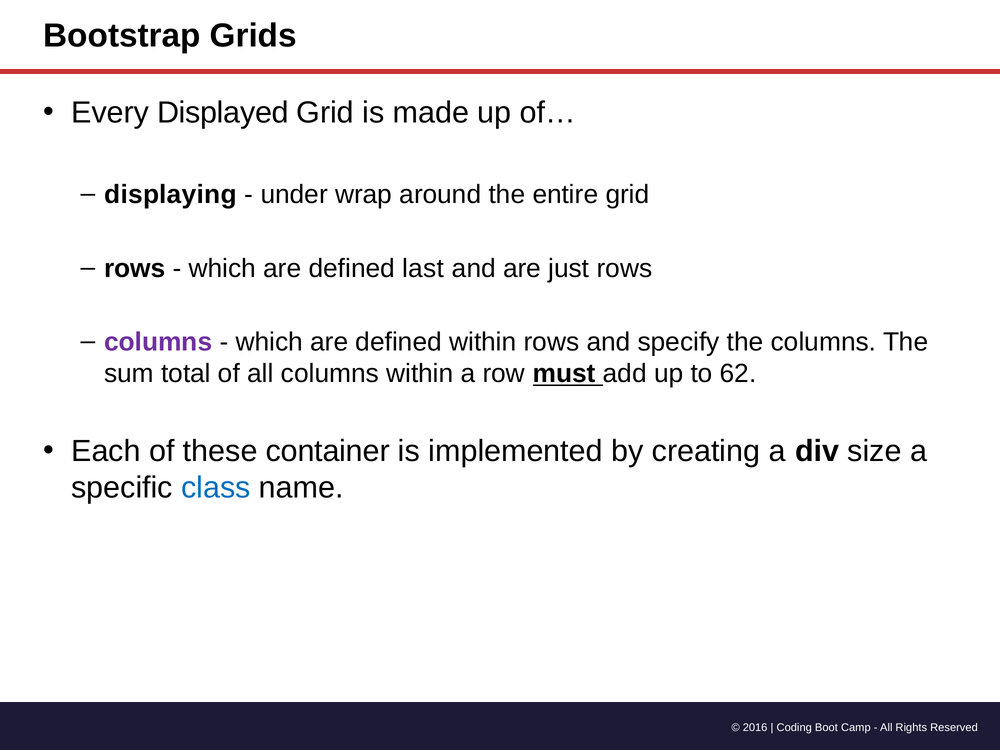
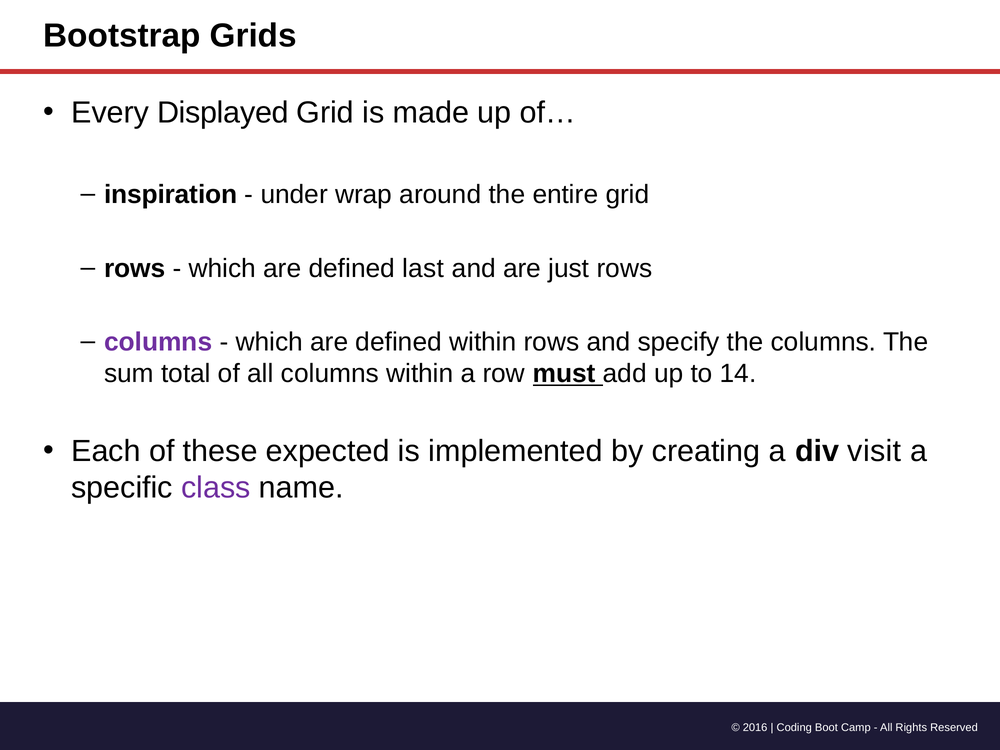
displaying: displaying -> inspiration
62: 62 -> 14
container: container -> expected
size: size -> visit
class colour: blue -> purple
